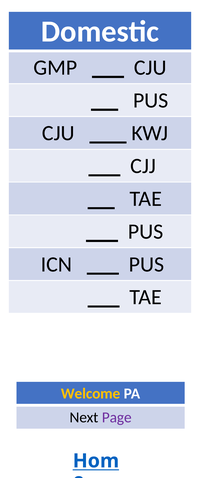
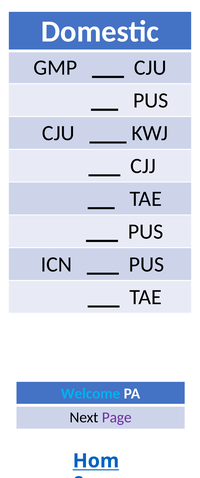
Welcome colour: yellow -> light blue
